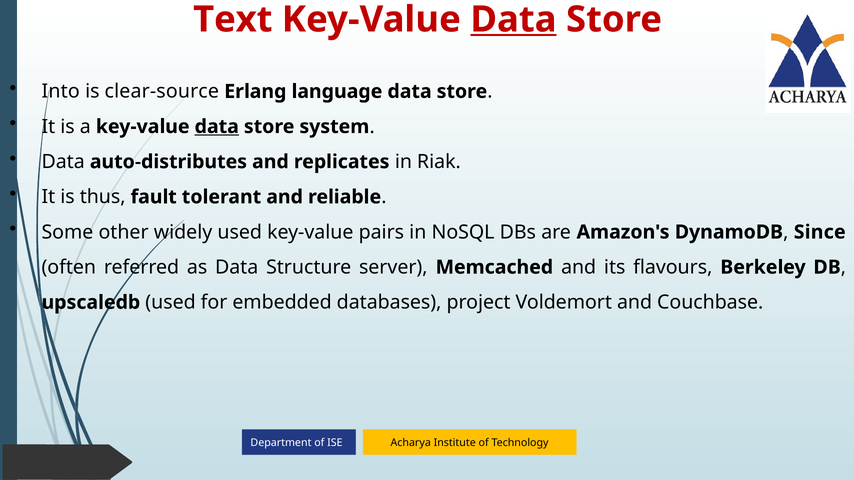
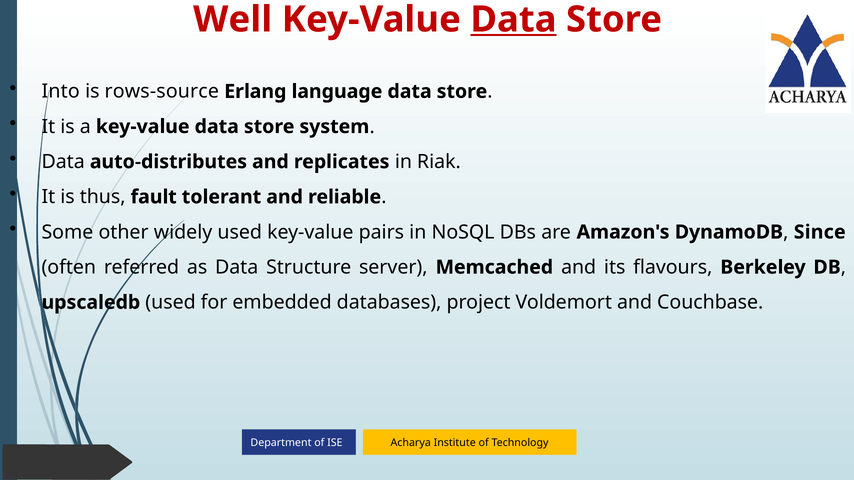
Text: Text -> Well
clear-source: clear-source -> rows-source
data at (217, 127) underline: present -> none
